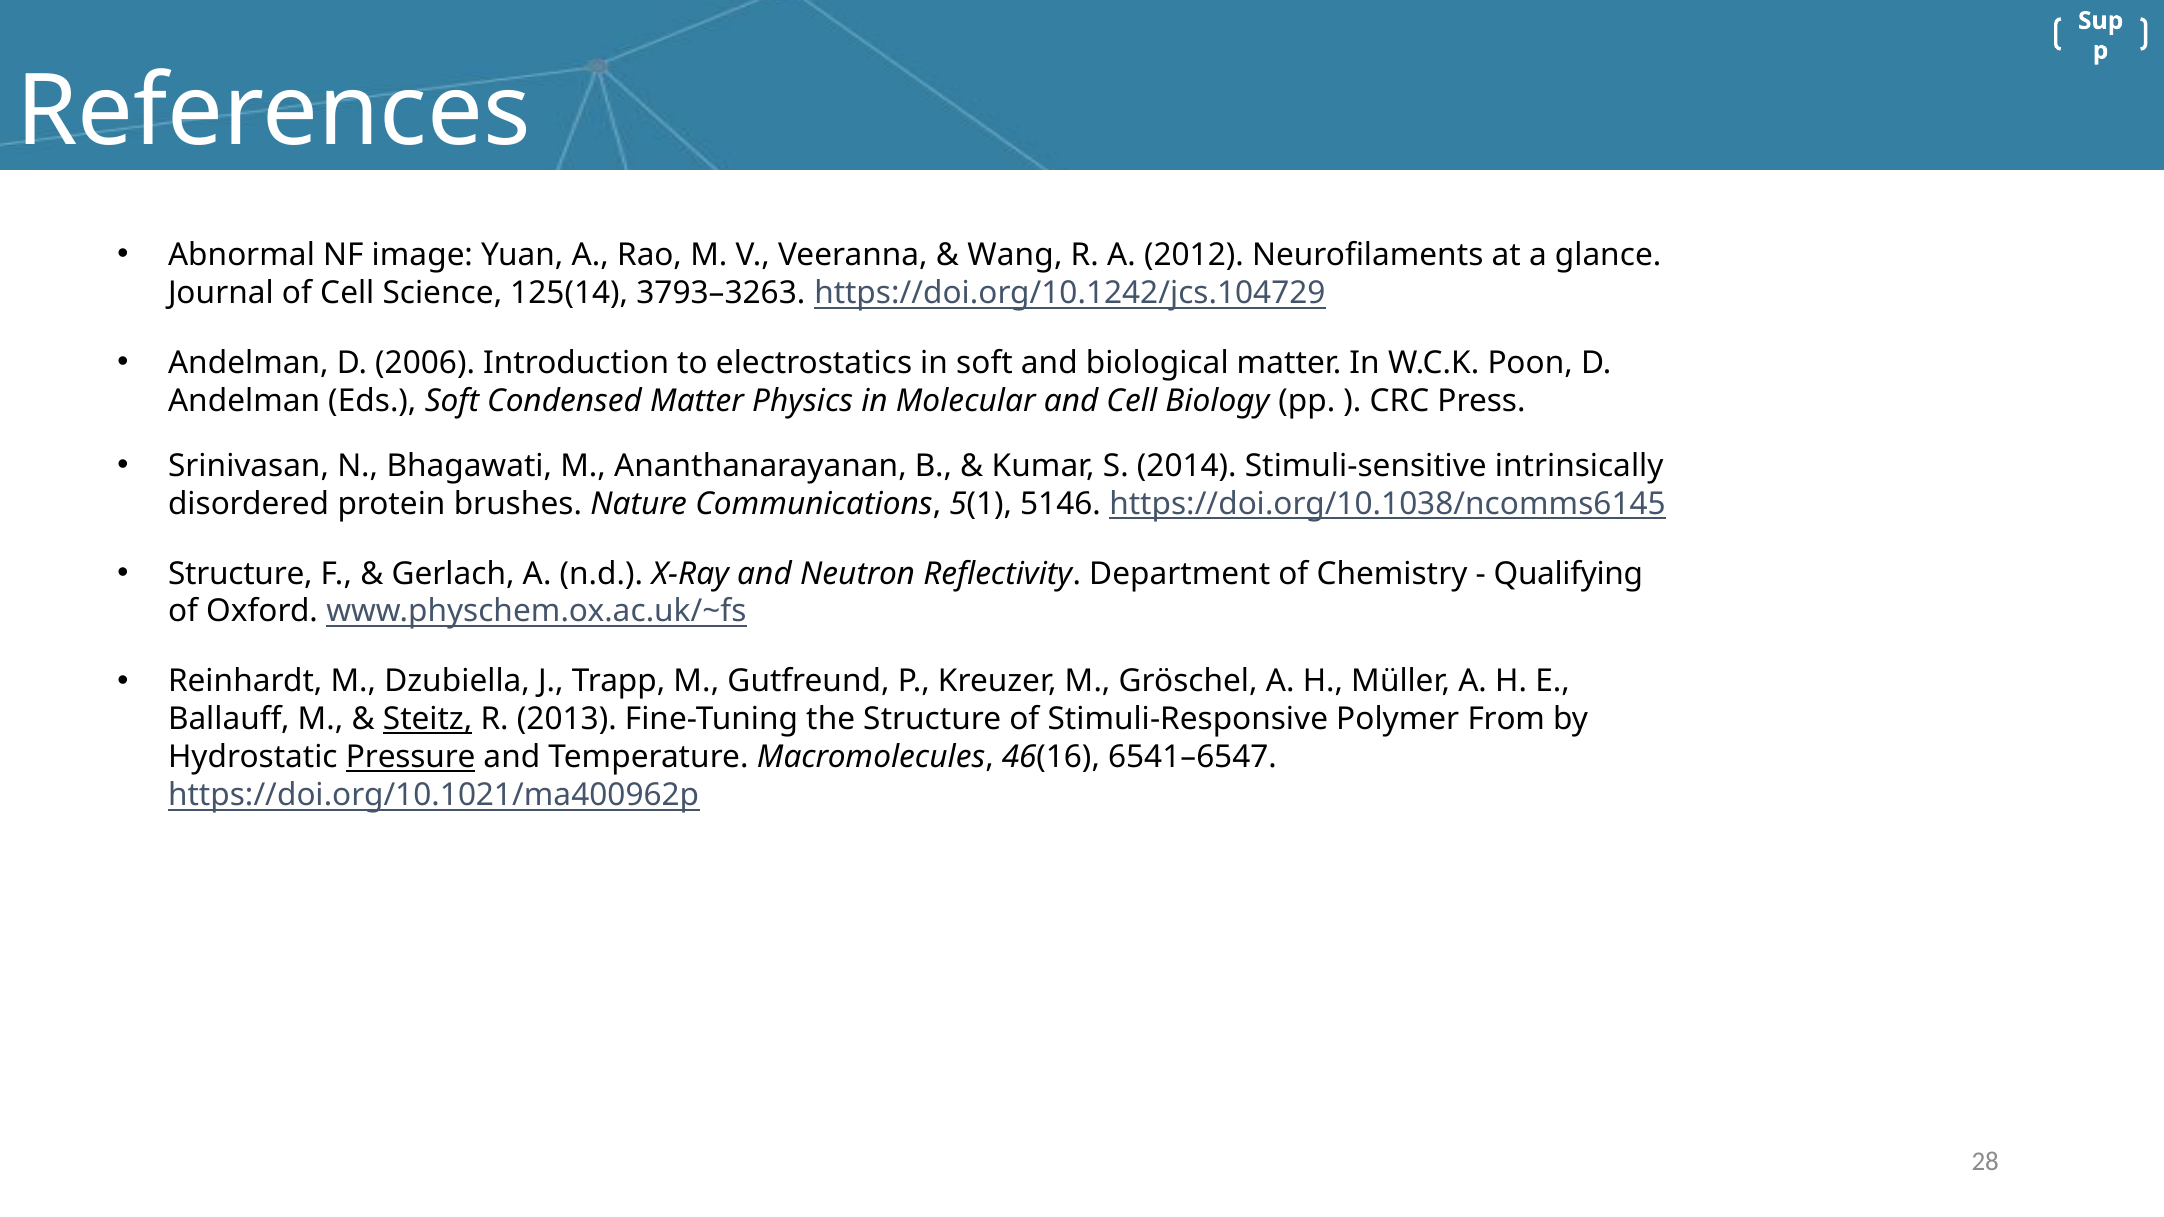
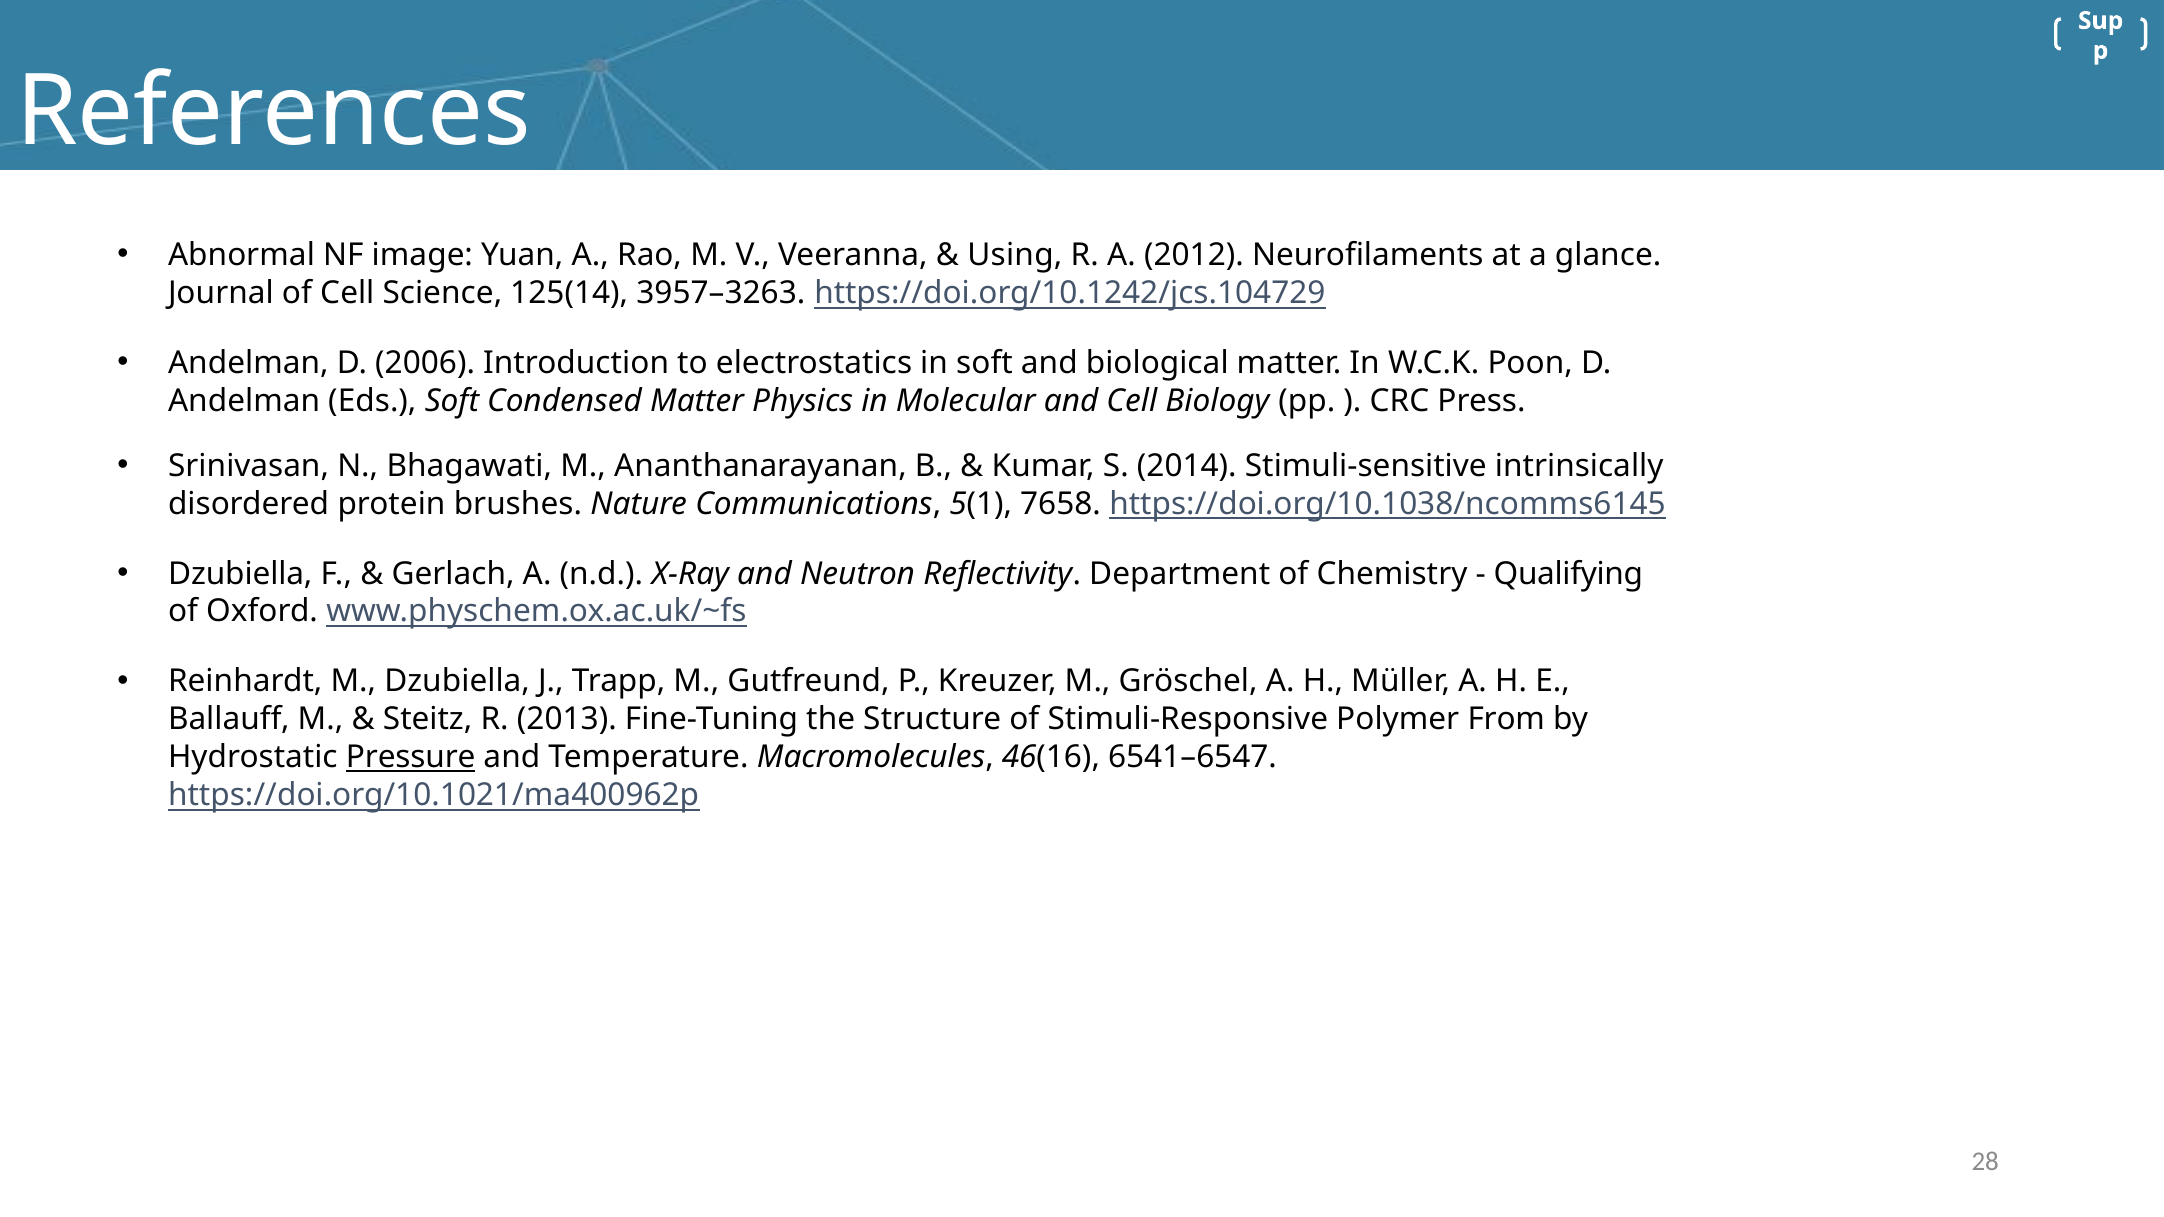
Wang: Wang -> Using
3793–3263: 3793–3263 -> 3957–3263
5146: 5146 -> 7658
Structure at (240, 574): Structure -> Dzubiella
Steitz underline: present -> none
